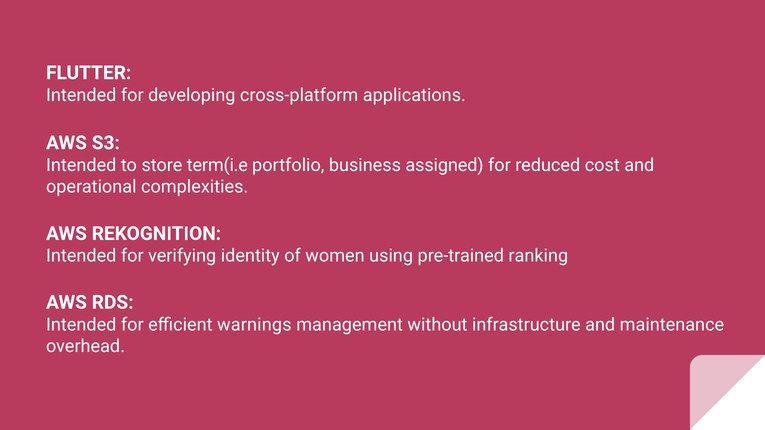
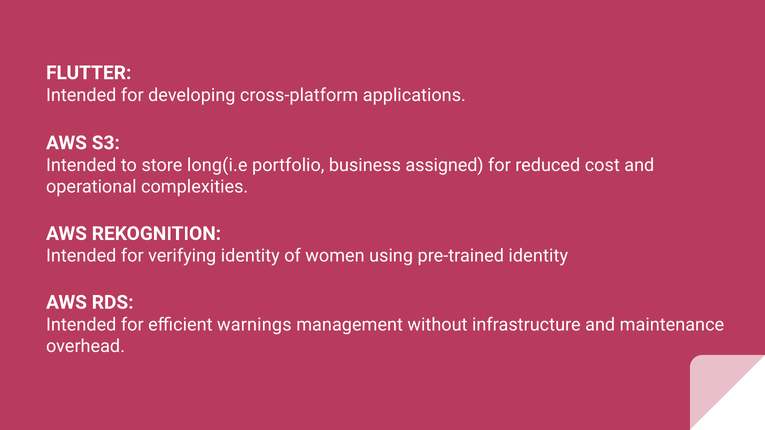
term(i.e: term(i.e -> long(i.e
pre-trained ranking: ranking -> identity
